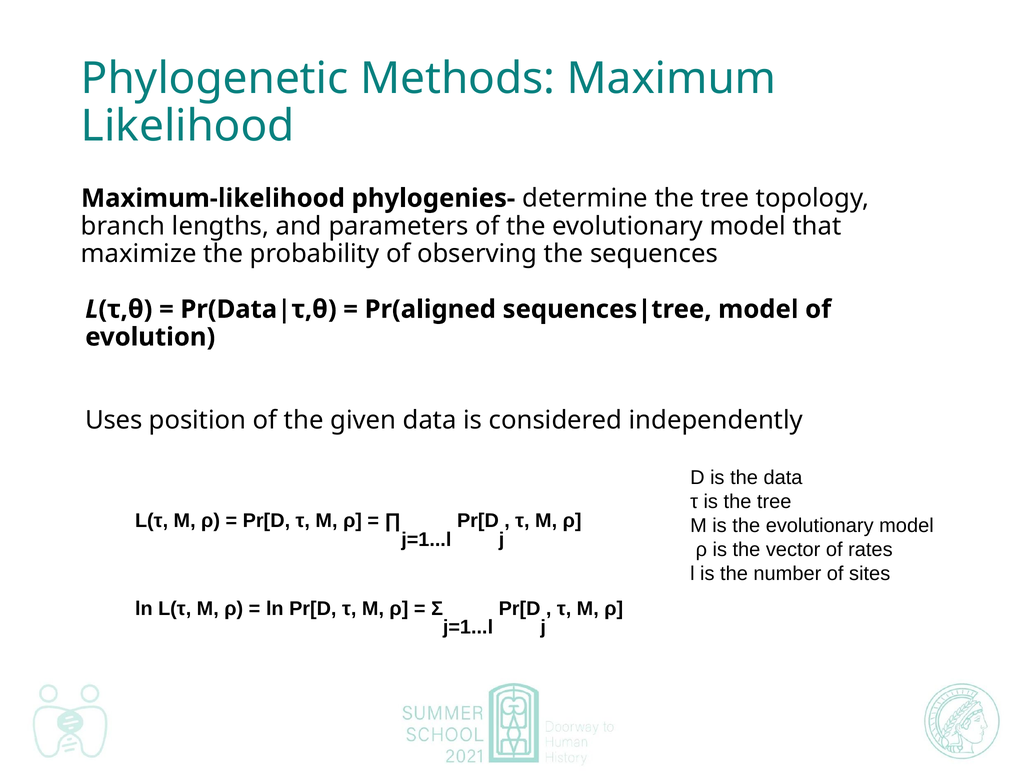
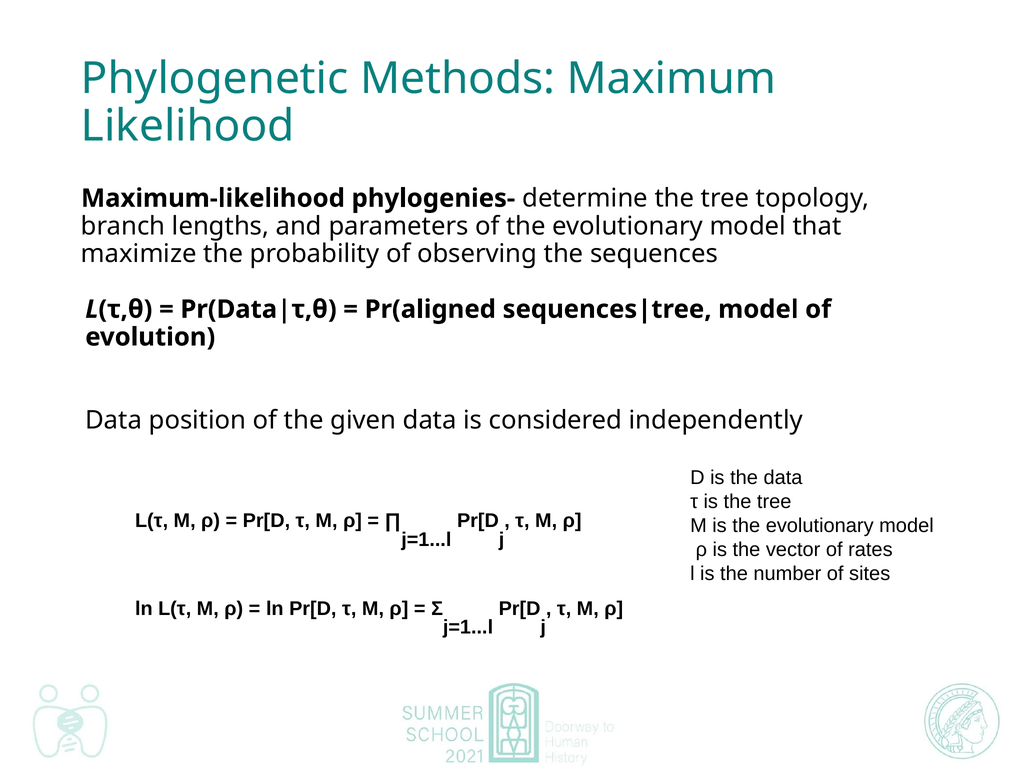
Uses at (114, 420): Uses -> Data
